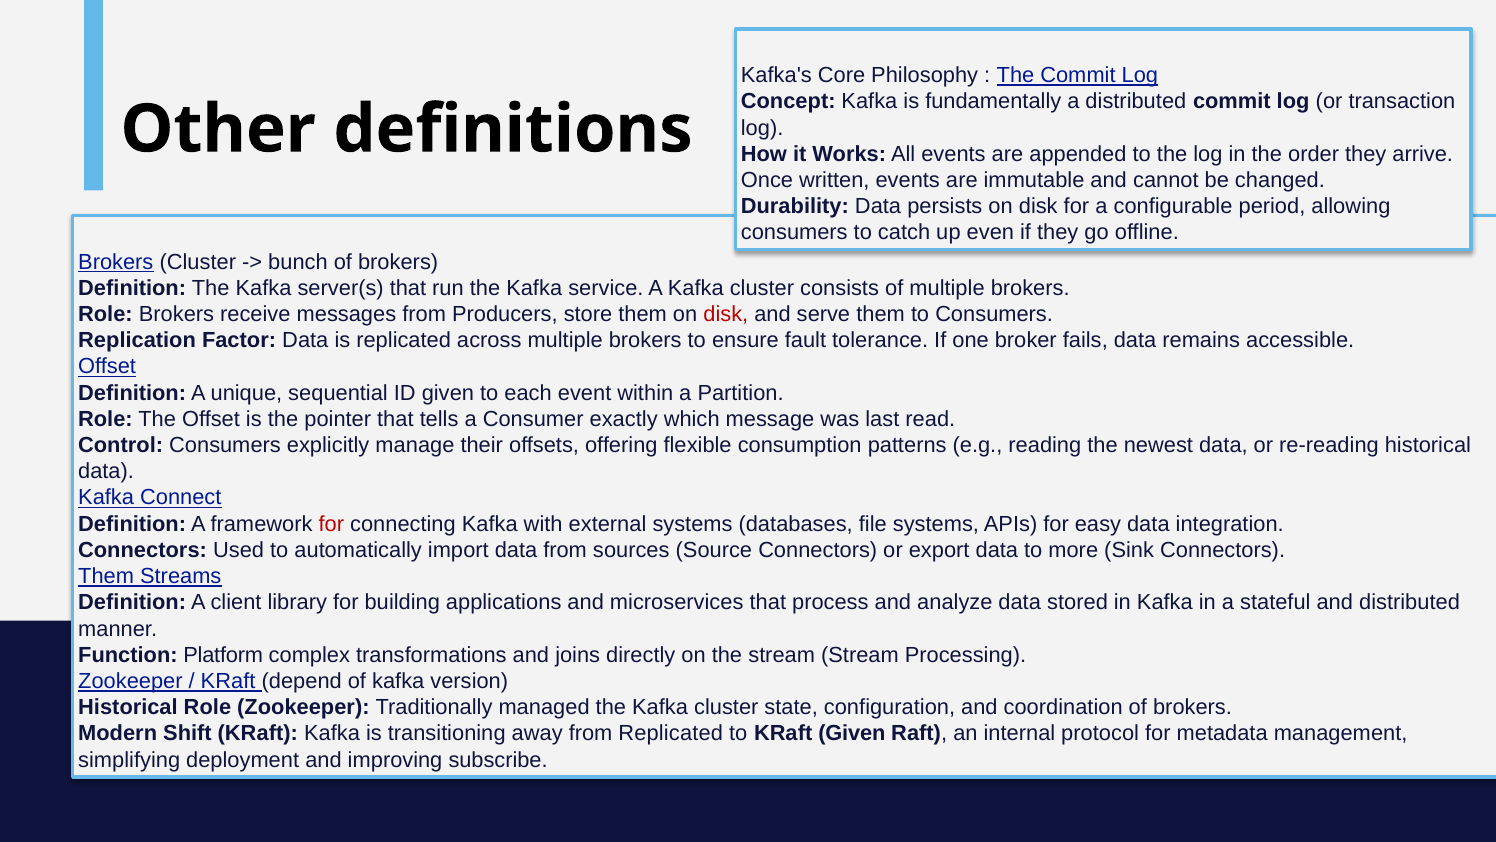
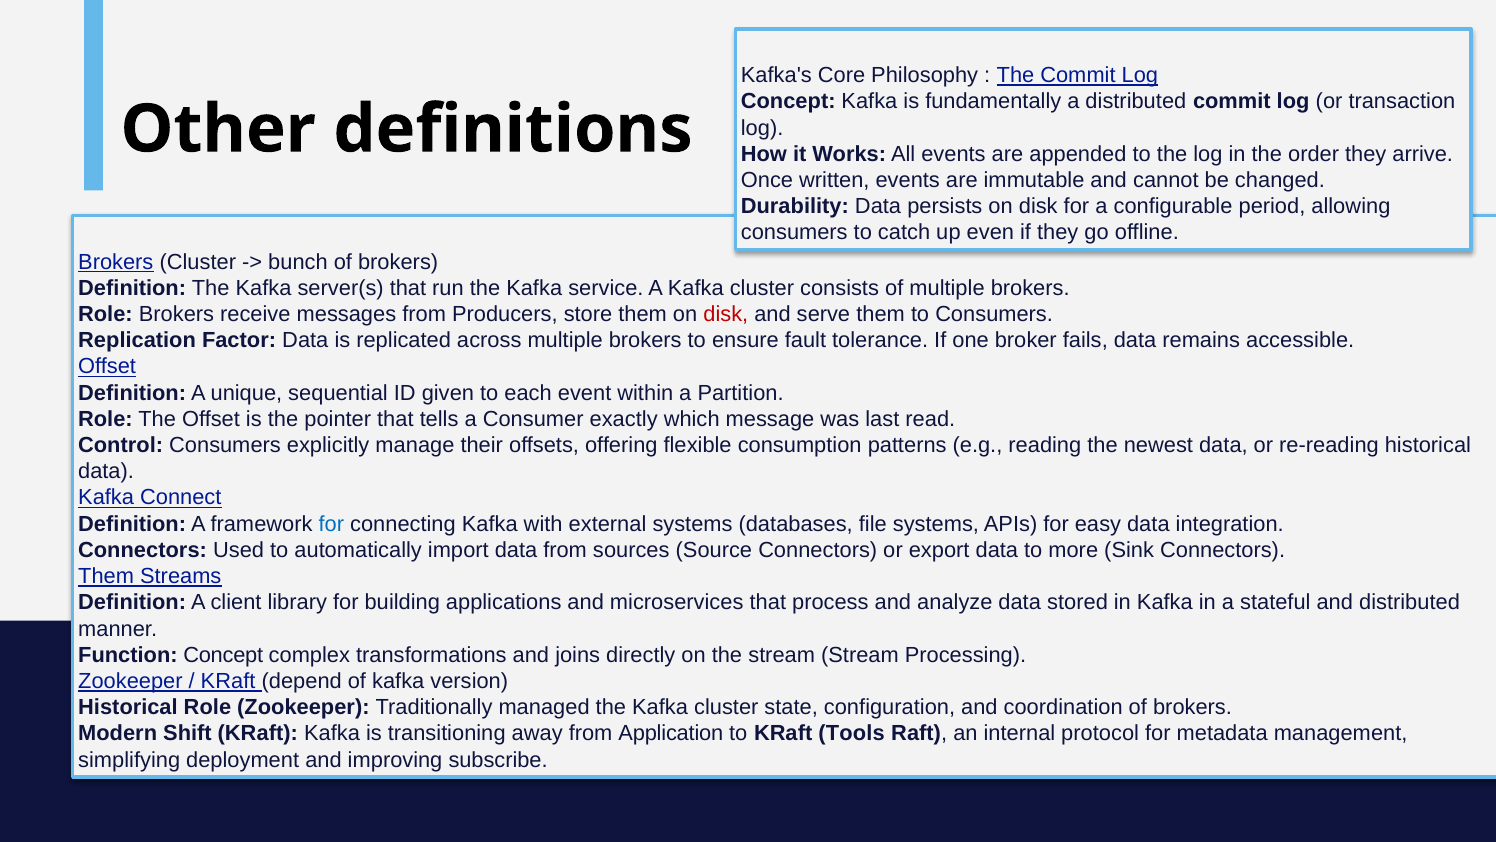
for at (331, 524) colour: red -> blue
Function Platform: Platform -> Concept
from Replicated: Replicated -> Application
KRaft Given: Given -> Tools
